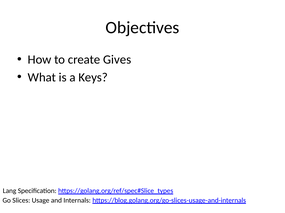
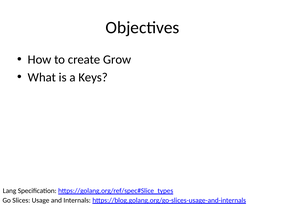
Gives: Gives -> Grow
